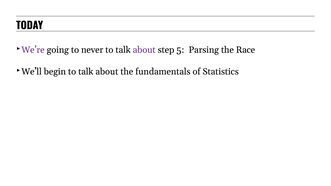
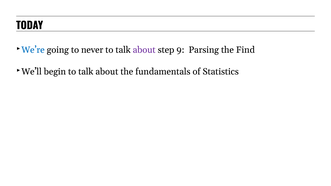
We’re colour: purple -> blue
5: 5 -> 9
Race: Race -> Find
